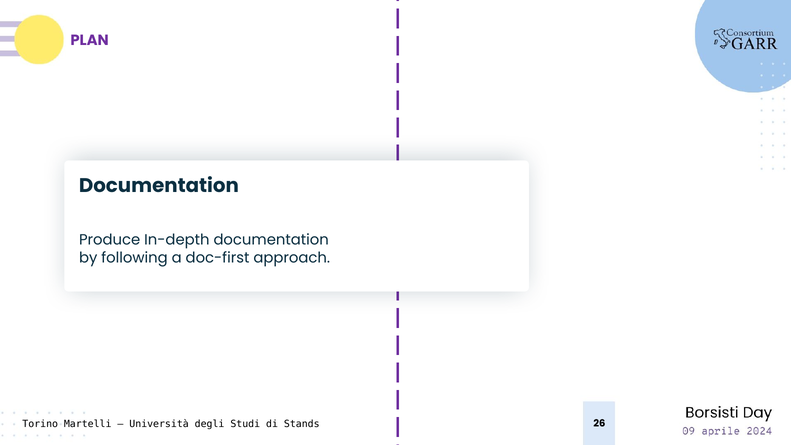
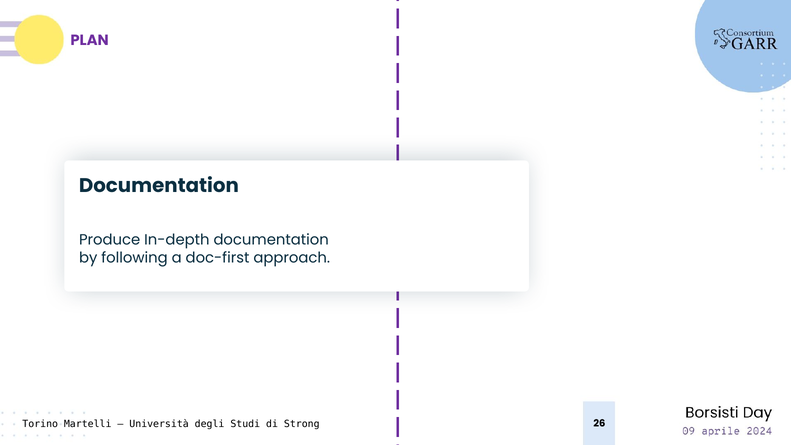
Stands: Stands -> Strong
